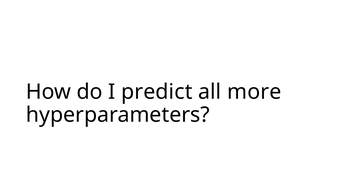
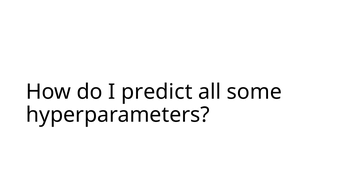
more: more -> some
